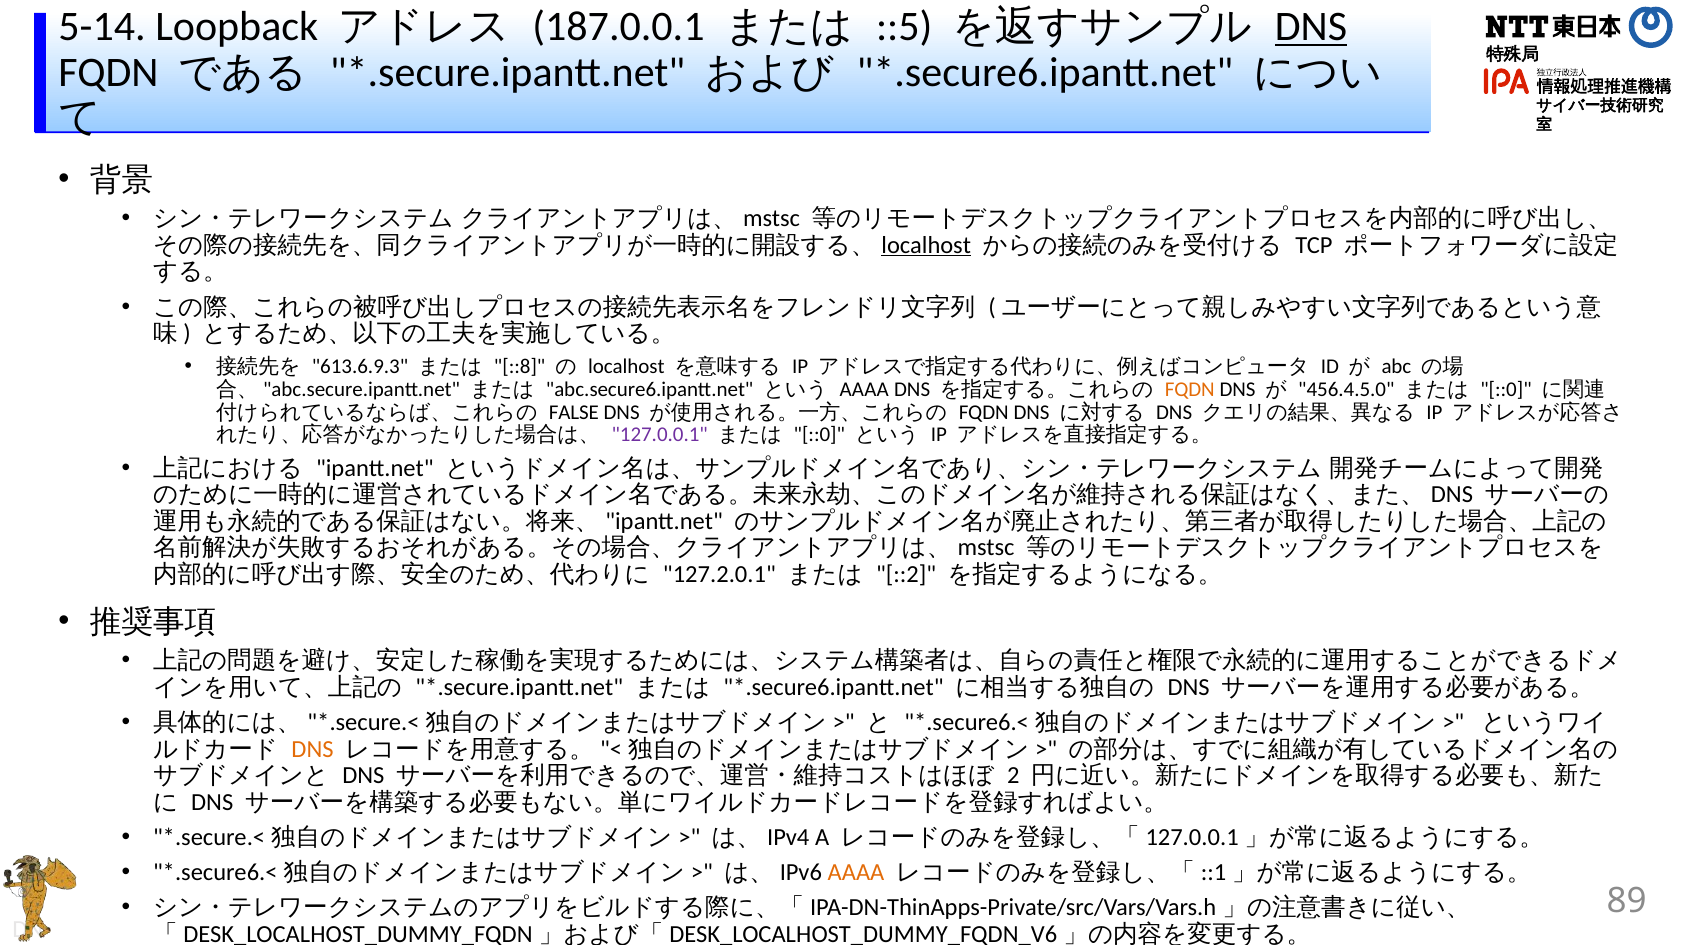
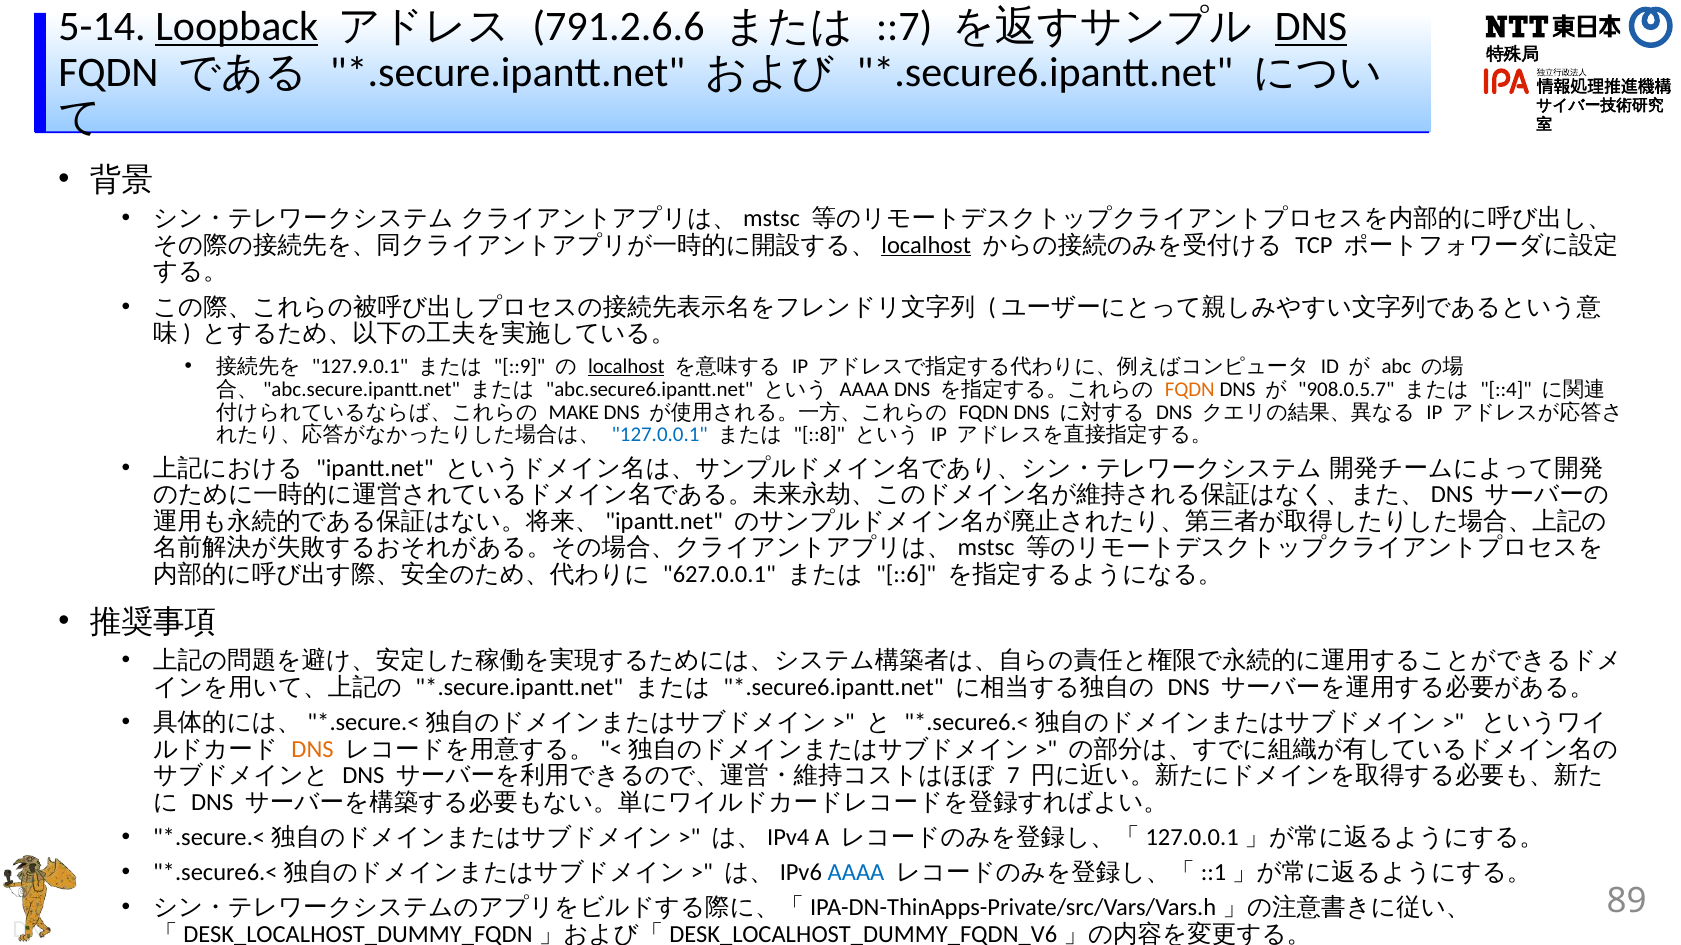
Loopback underline: none -> present
187.0.0.1: 187.0.0.1 -> 791.2.6.6
::5: ::5 -> ::7
613.6.9.3: 613.6.9.3 -> 127.9.0.1
::8: ::8 -> ::9
localhost at (626, 367) underline: none -> present
456.4.5.0: 456.4.5.0 -> 908.0.5.7
::0 at (1506, 390): ::0 -> ::4
FALSE: FALSE -> MAKE
127.0.0.1 colour: purple -> blue
::0 at (819, 435): ::0 -> ::8
127.2.0.1: 127.2.0.1 -> 627.0.0.1
::2: ::2 -> ::6
2: 2 -> 7
AAAA at (856, 873) colour: orange -> blue
